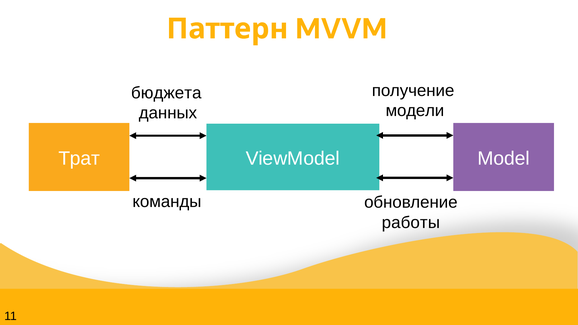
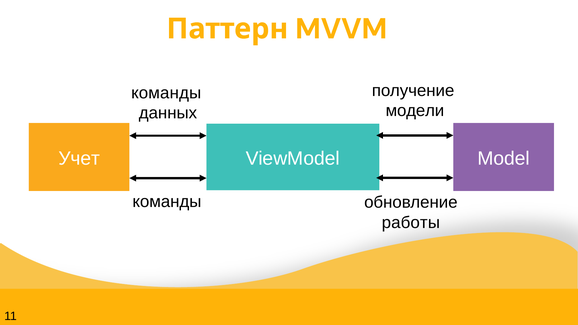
бюджета at (166, 93): бюджета -> команды
Трат: Трат -> Учет
